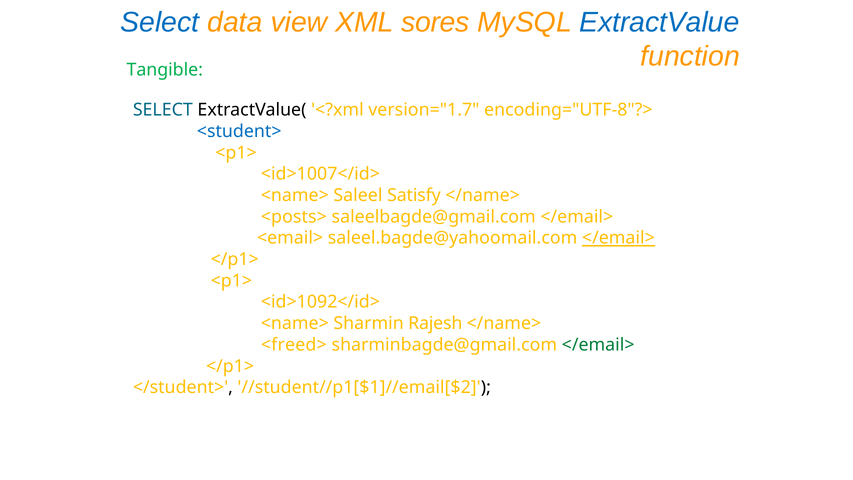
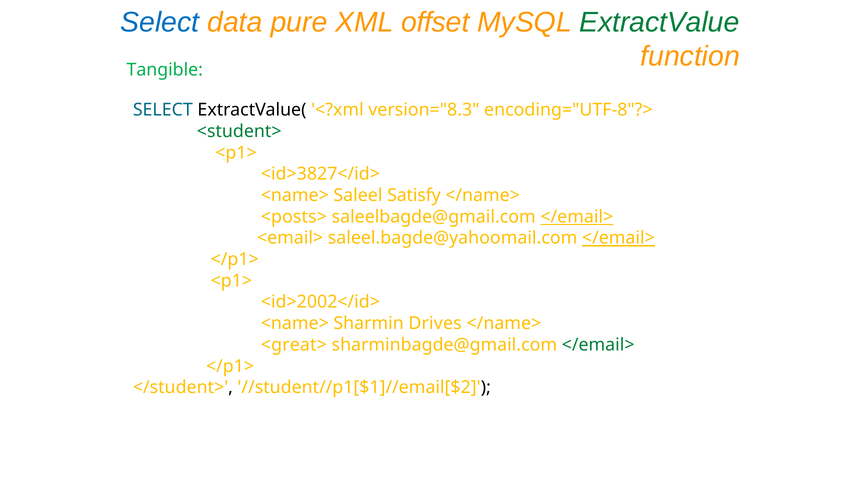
view: view -> pure
sores: sores -> offset
ExtractValue colour: blue -> green
version="1.7: version="1.7 -> version="8.3
<student> colour: blue -> green
<id>1007</id>: <id>1007</id> -> <id>3827</id>
</email> at (577, 217) underline: none -> present
<id>1092</id>: <id>1092</id> -> <id>2002</id>
Rajesh: Rajesh -> Drives
<freed>: <freed> -> <great>
